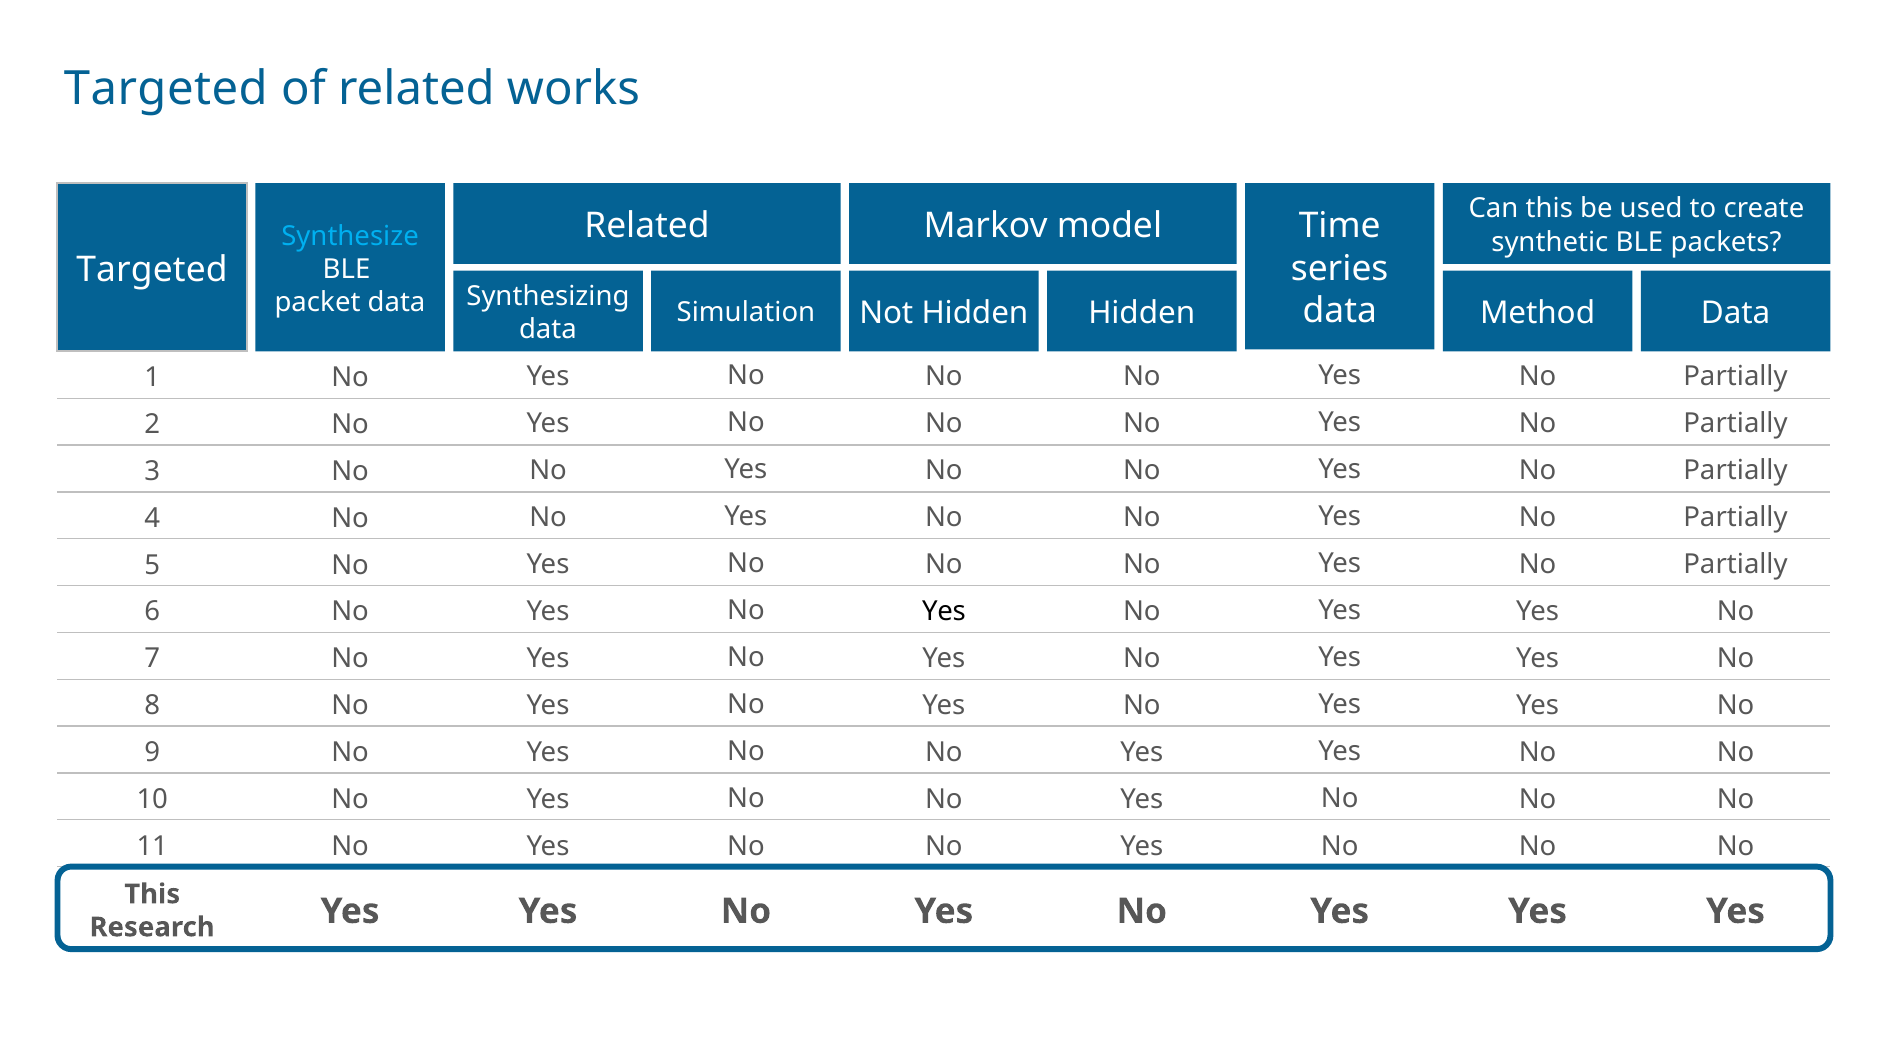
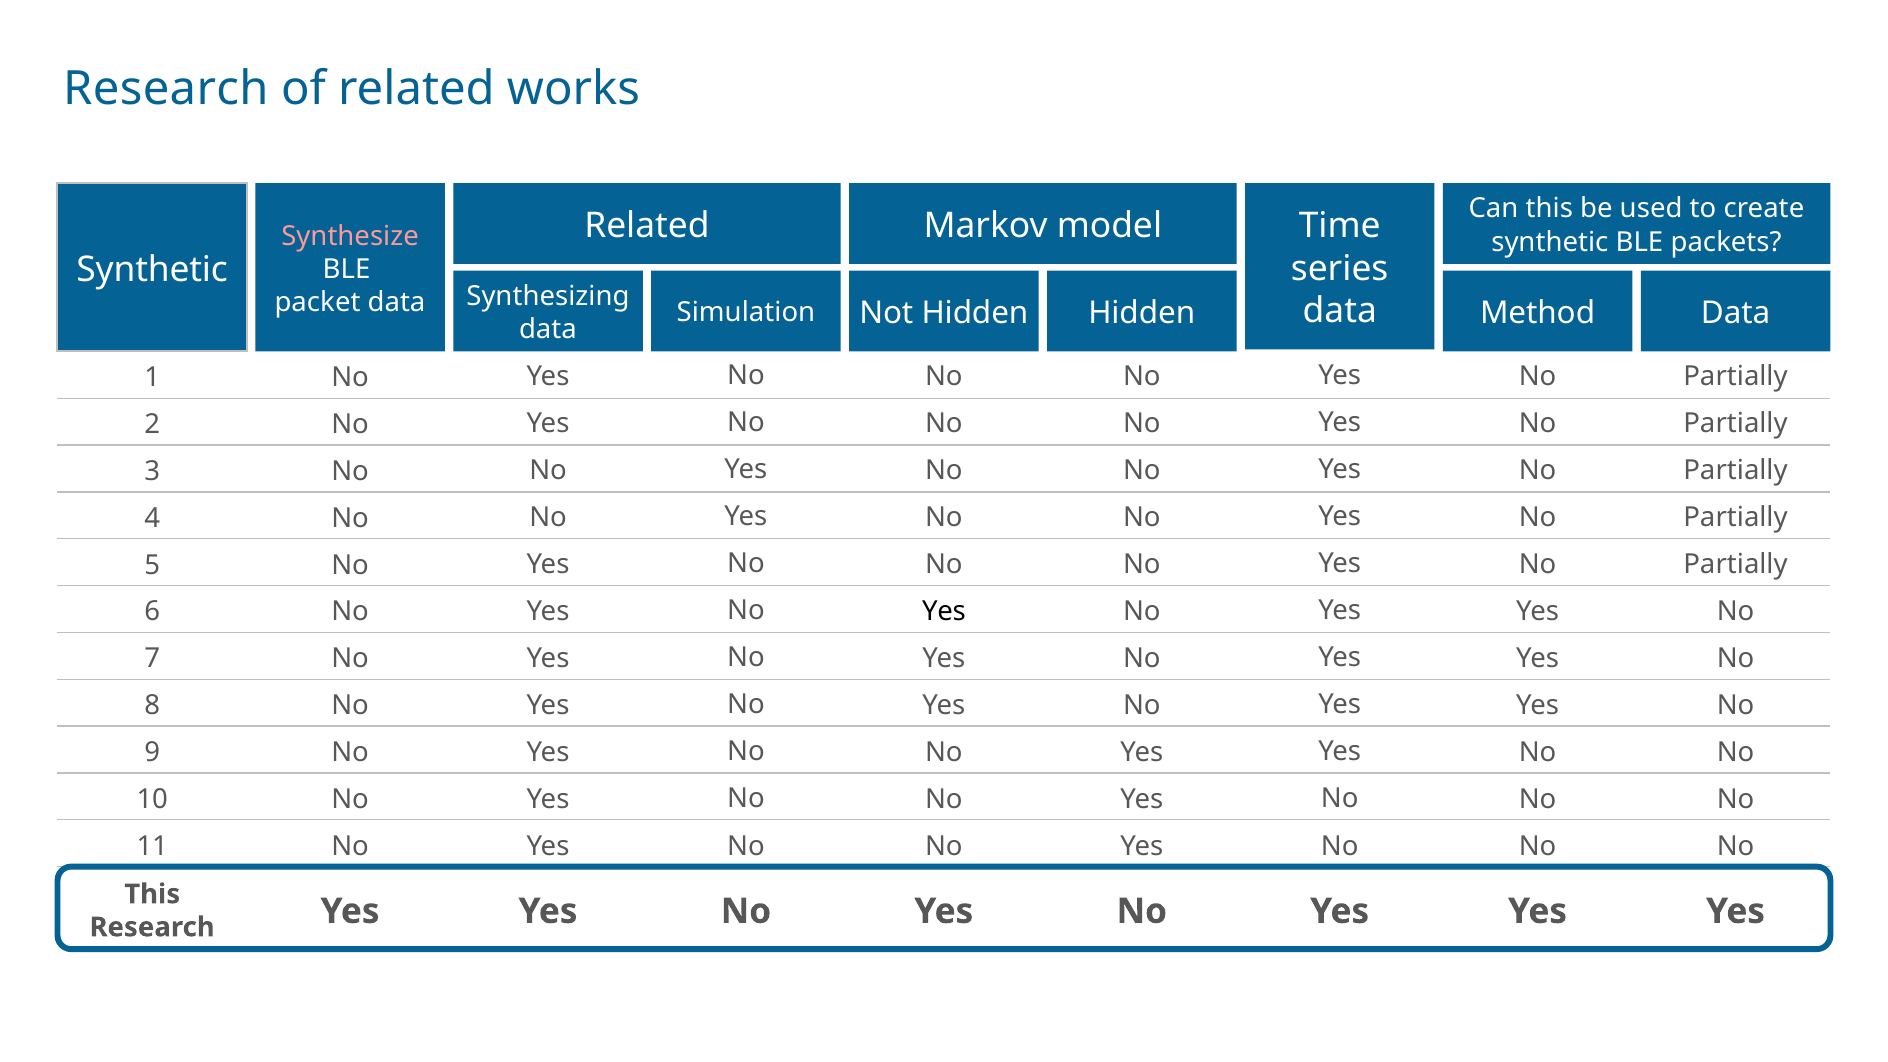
Targeted at (166, 88): Targeted -> Research
Synthesize colour: light blue -> pink
Targeted at (152, 270): Targeted -> Synthetic
